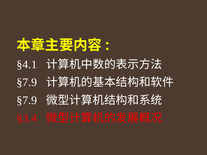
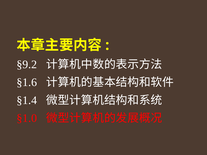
§4.1: §4.1 -> §9.2
§7.9 at (27, 83): §7.9 -> §1.6
§7.9 at (27, 100): §7.9 -> §1.4
§3.4: §3.4 -> §1.0
